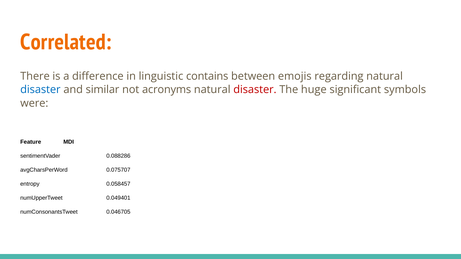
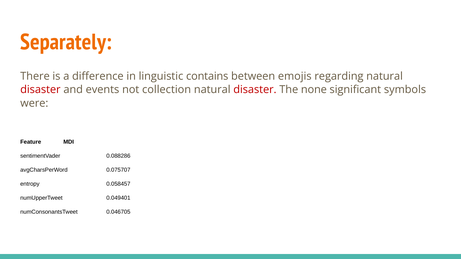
Correlated: Correlated -> Separately
disaster at (40, 90) colour: blue -> red
similar: similar -> events
acronyms: acronyms -> collection
huge: huge -> none
